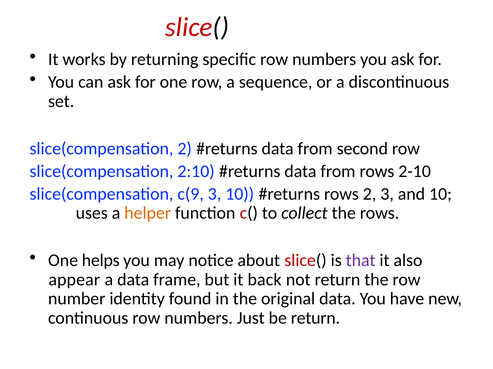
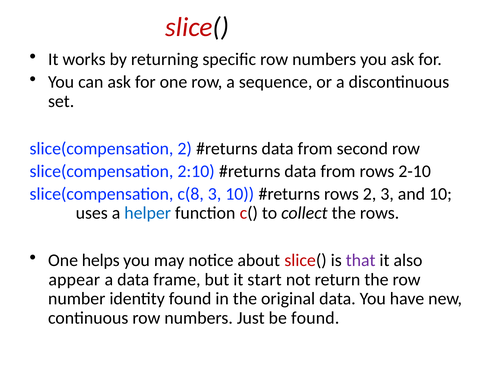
c(9: c(9 -> c(8
helper colour: orange -> blue
back: back -> start
be return: return -> found
